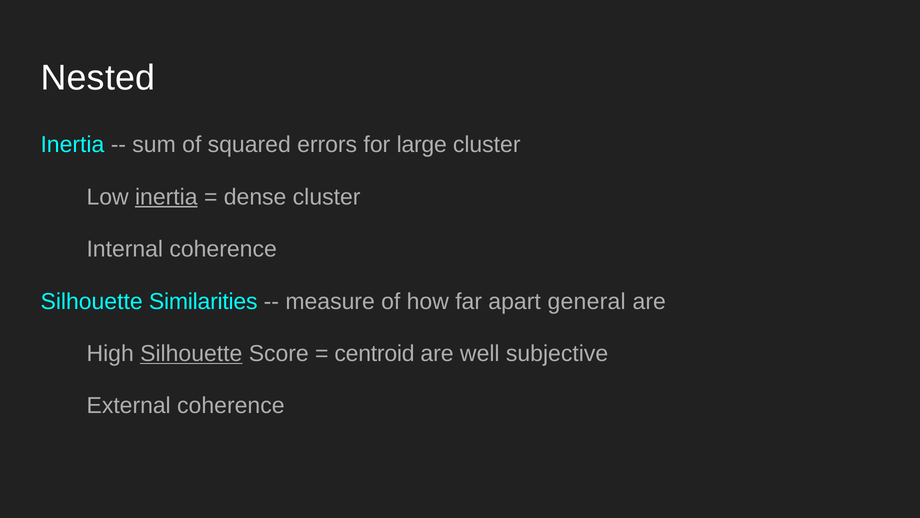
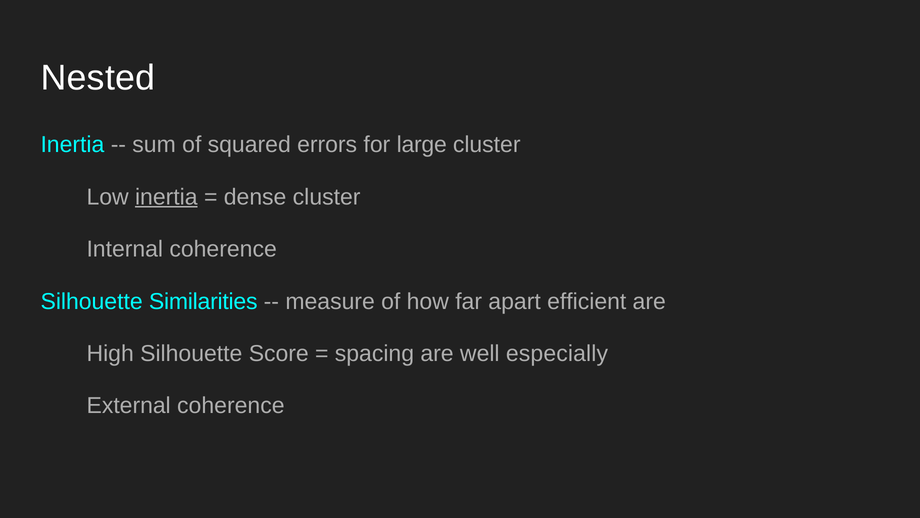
general: general -> efficient
Silhouette at (191, 353) underline: present -> none
centroid: centroid -> spacing
subjective: subjective -> especially
